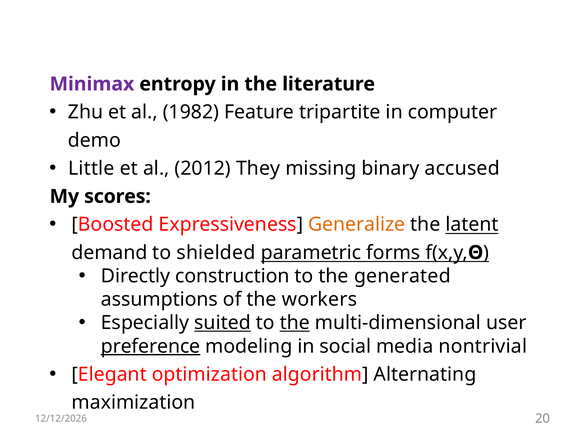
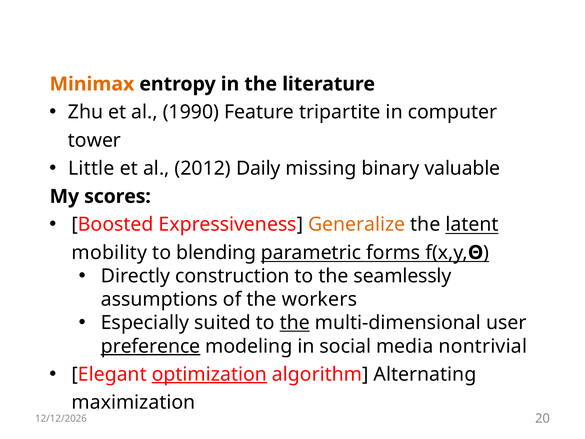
Minimax colour: purple -> orange
1982: 1982 -> 1990
demo: demo -> tower
They: They -> Daily
accused: accused -> valuable
demand: demand -> mobility
shielded: shielded -> blending
generated: generated -> seamlessly
suited underline: present -> none
optimization underline: none -> present
